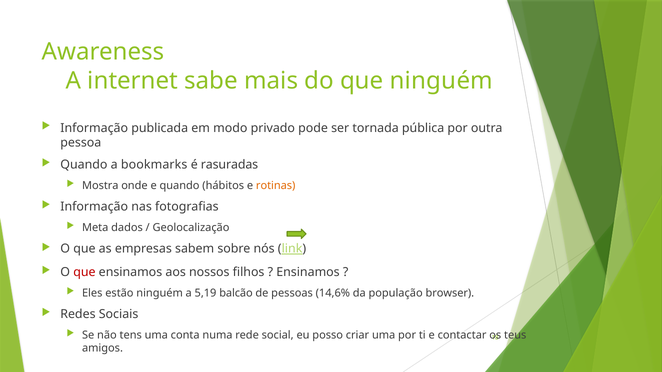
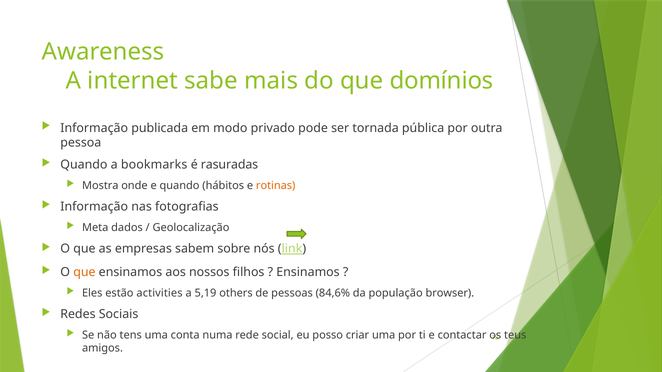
que ninguém: ninguém -> domínios
que at (84, 272) colour: red -> orange
estão ninguém: ninguém -> activities
balcão: balcão -> others
14,6%: 14,6% -> 84,6%
